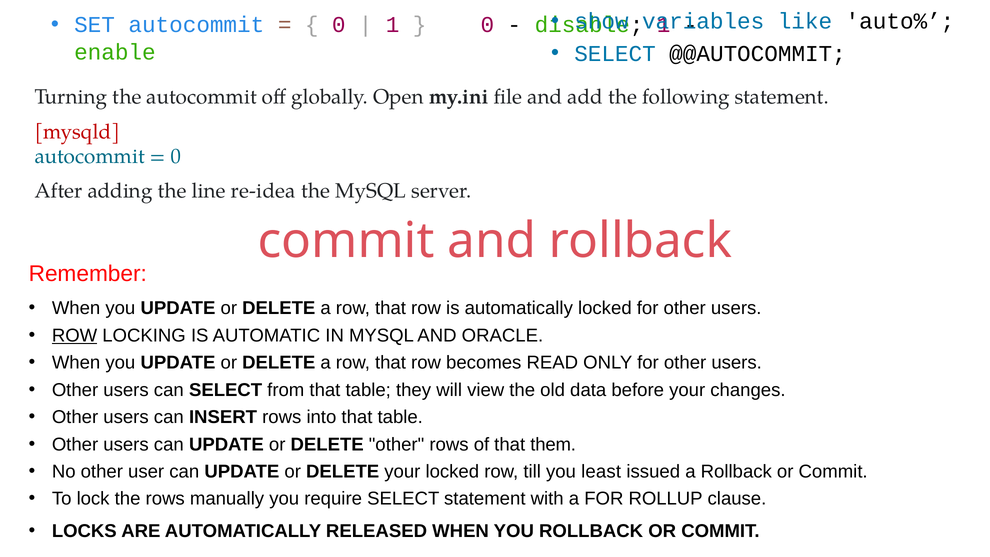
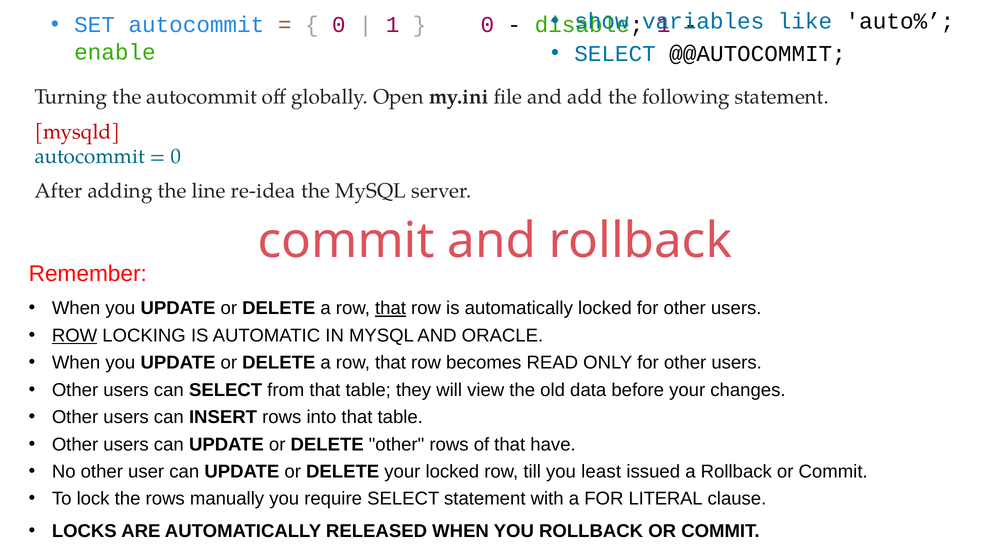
that at (391, 308) underline: none -> present
them: them -> have
ROLLUP: ROLLUP -> LITERAL
